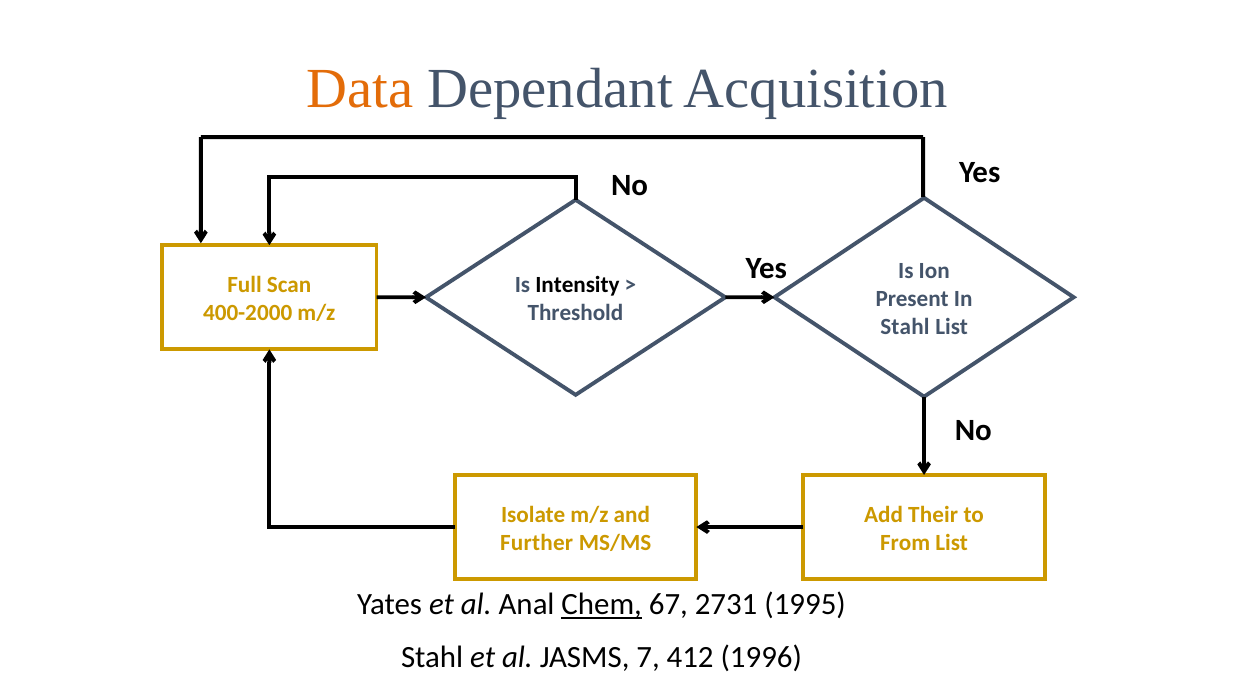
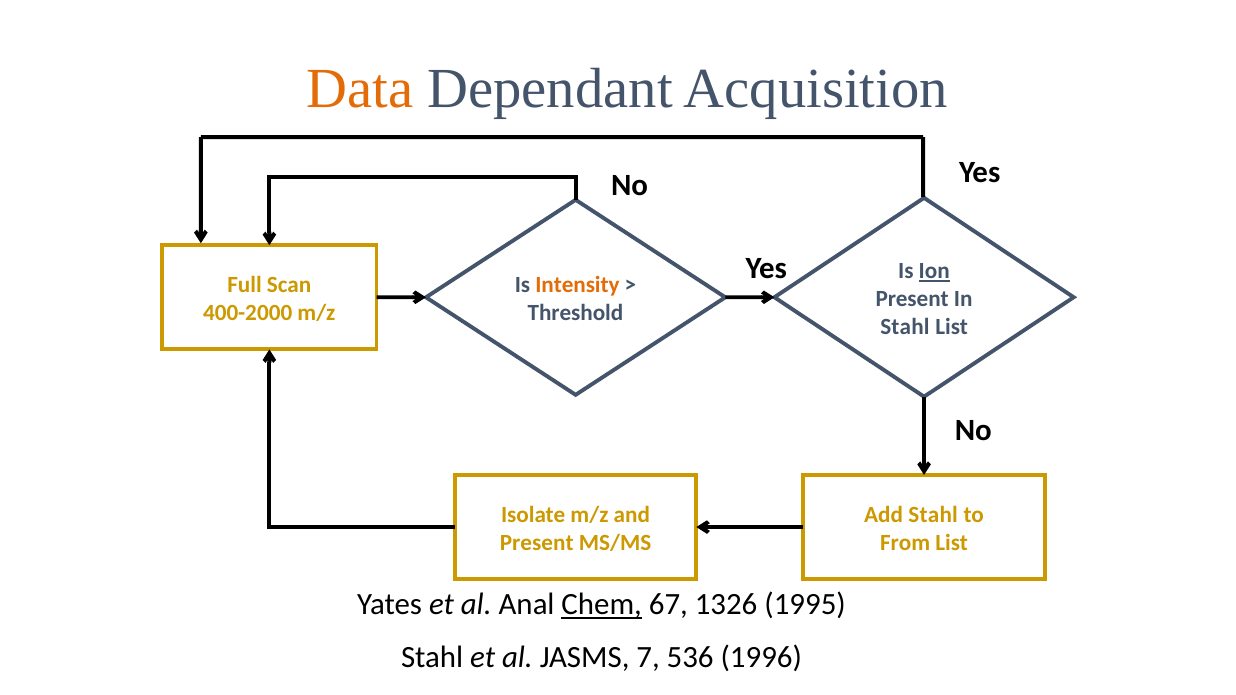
Ion underline: none -> present
Intensity colour: black -> orange
Add Their: Their -> Stahl
Further at (537, 543): Further -> Present
2731: 2731 -> 1326
412: 412 -> 536
